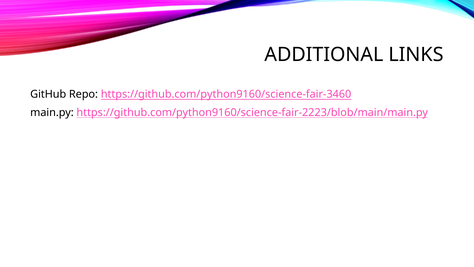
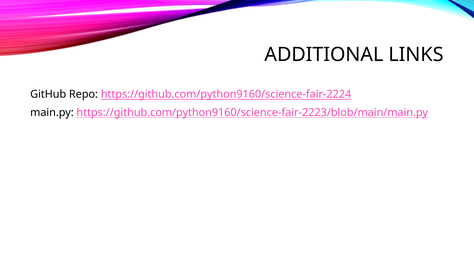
https://github.com/python9160/science-fair-3460: https://github.com/python9160/science-fair-3460 -> https://github.com/python9160/science-fair-2224
